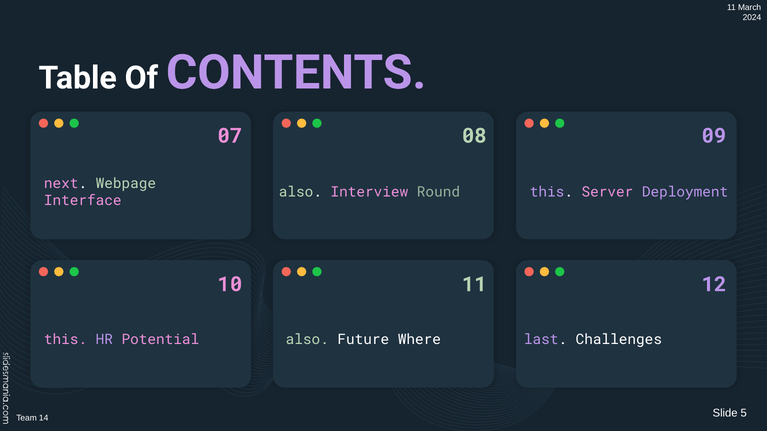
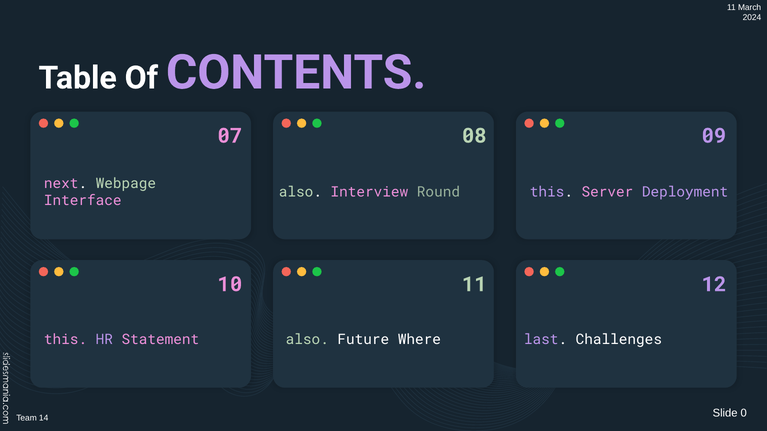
Potential: Potential -> Statement
5: 5 -> 0
